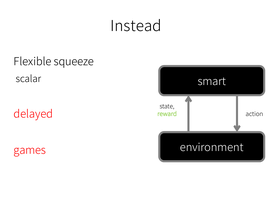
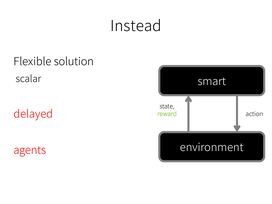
squeeze: squeeze -> solution
games: games -> agents
